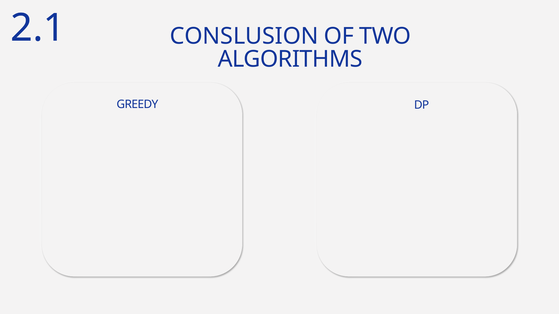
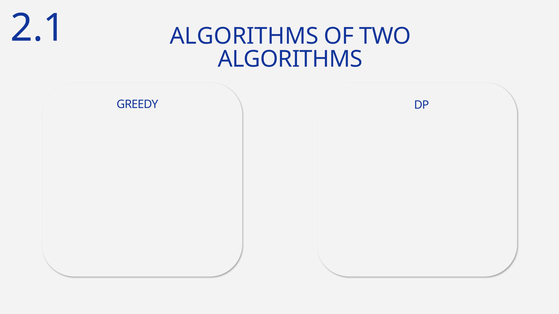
CONSLUSION at (244, 36): CONSLUSION -> ALGORITHMS
